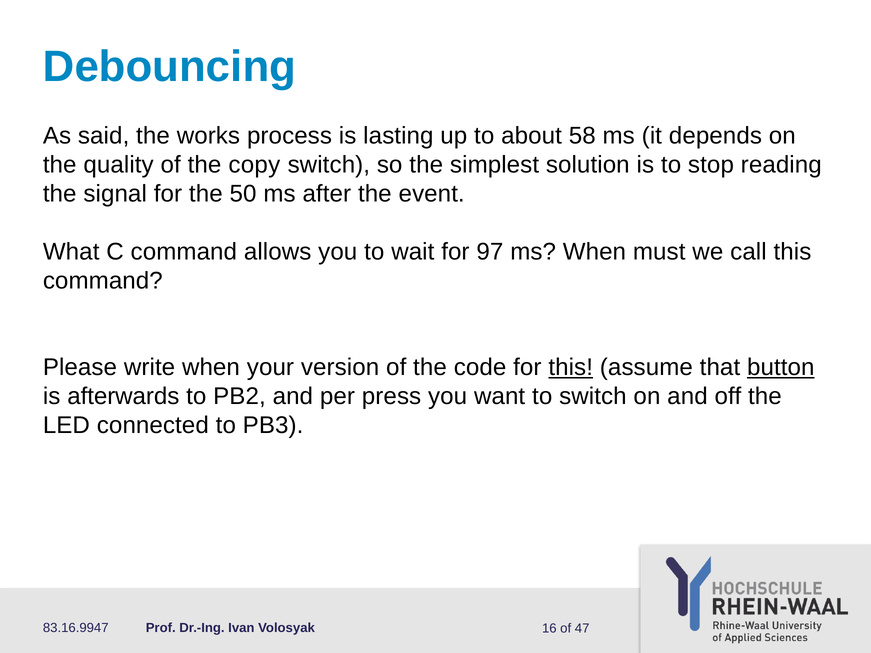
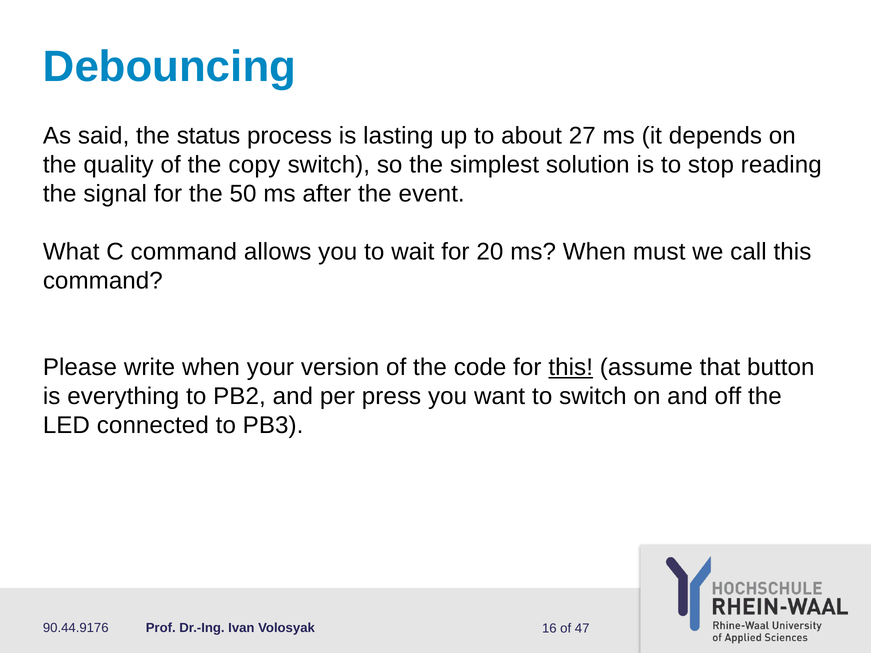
works: works -> status
58: 58 -> 27
97: 97 -> 20
button underline: present -> none
afterwards: afterwards -> everything
83.16.9947: 83.16.9947 -> 90.44.9176
